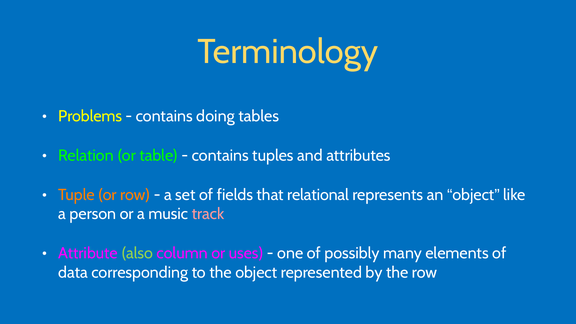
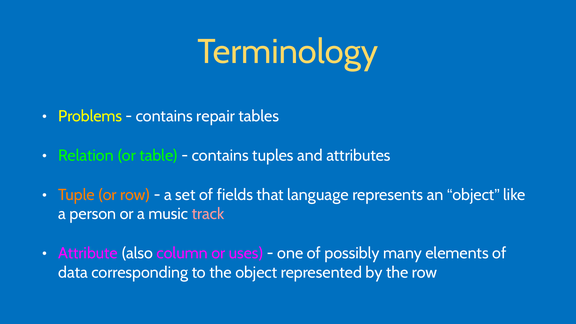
doing: doing -> repair
relational: relational -> language
also colour: light green -> white
